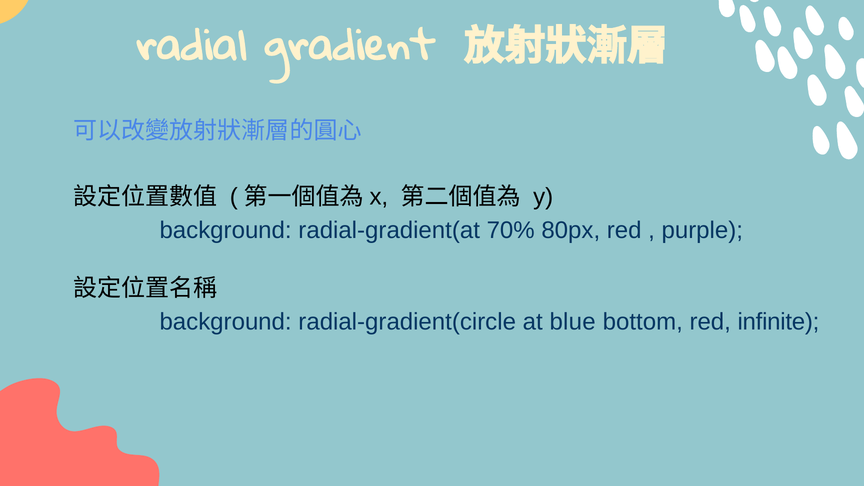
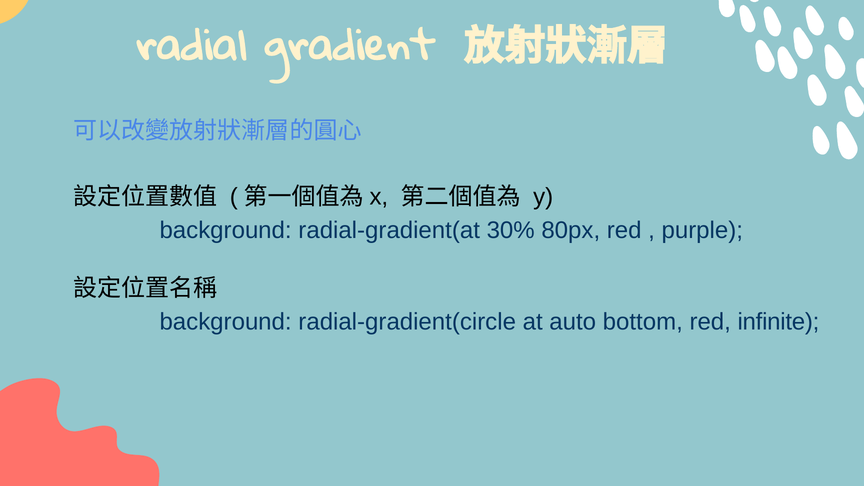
70%: 70% -> 30%
blue: blue -> auto
